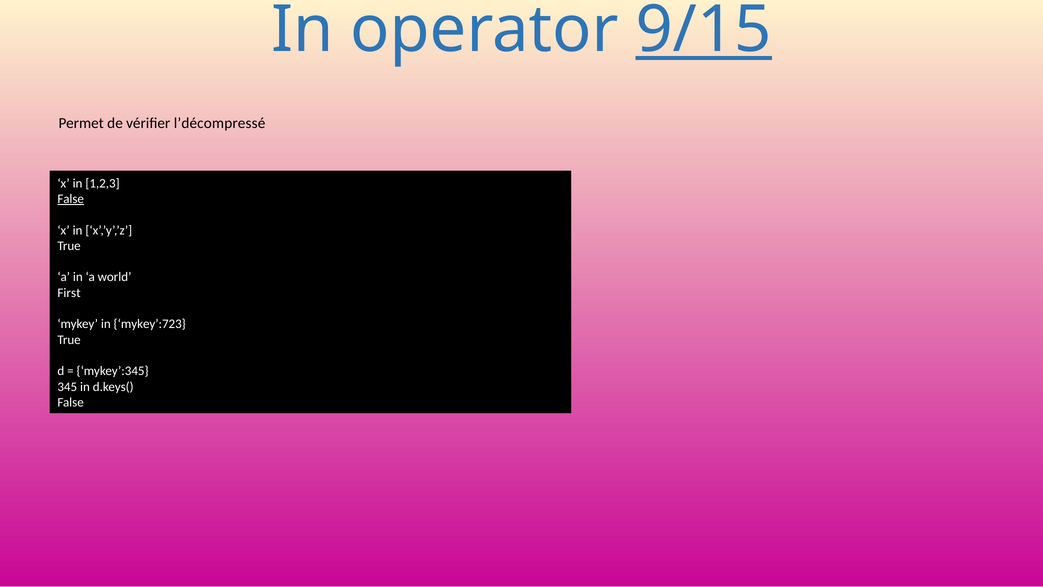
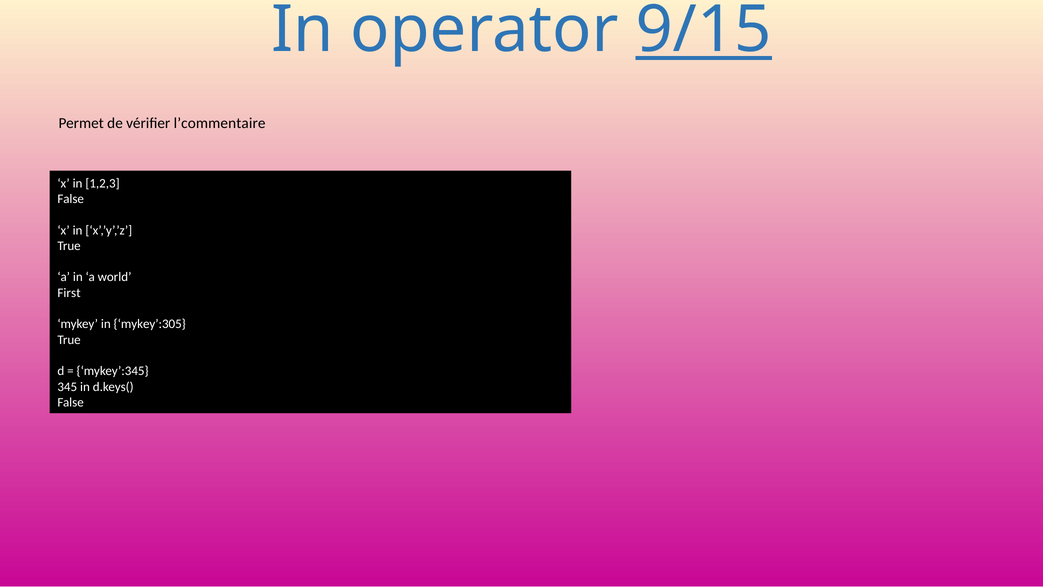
l’décompressé: l’décompressé -> l’commentaire
False at (71, 199) underline: present -> none
mykey’:723: mykey’:723 -> mykey’:305
